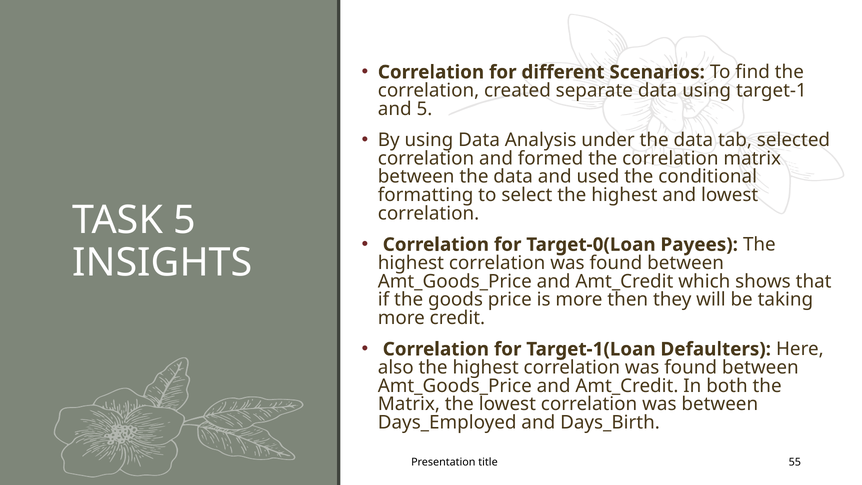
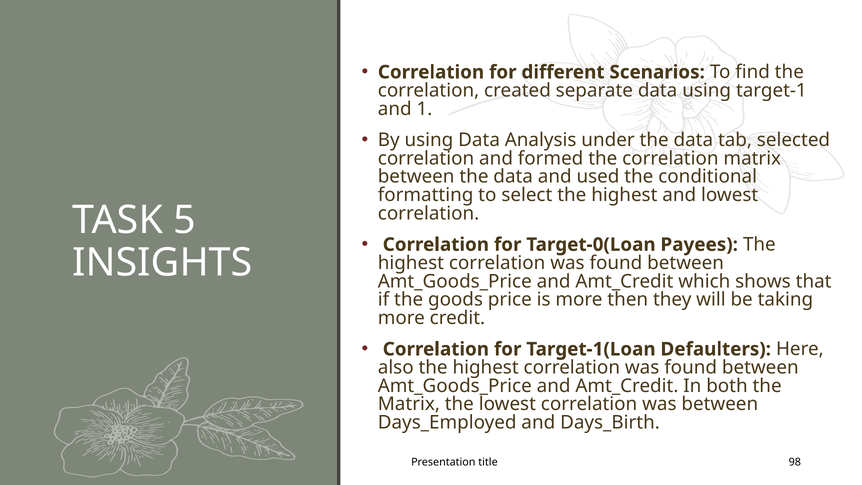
and 5: 5 -> 1
55: 55 -> 98
